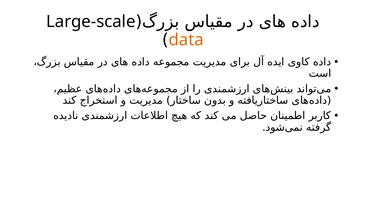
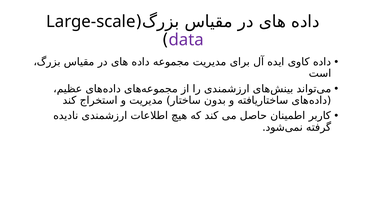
data colour: orange -> purple
